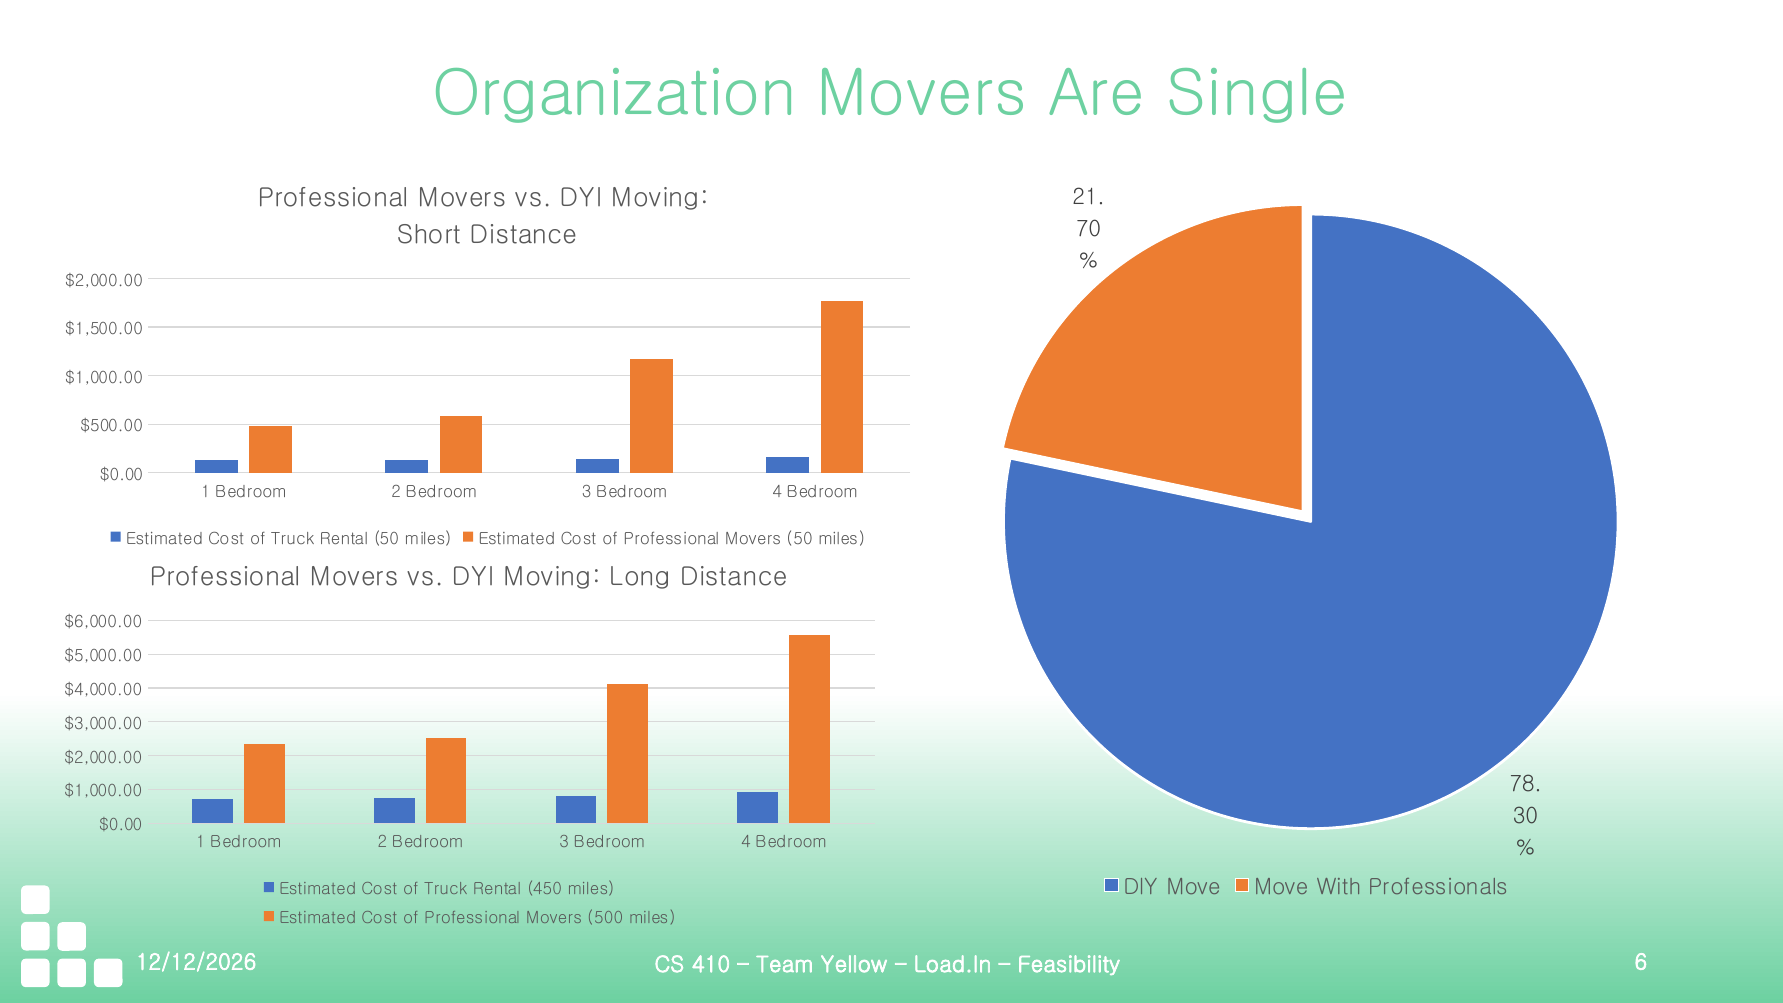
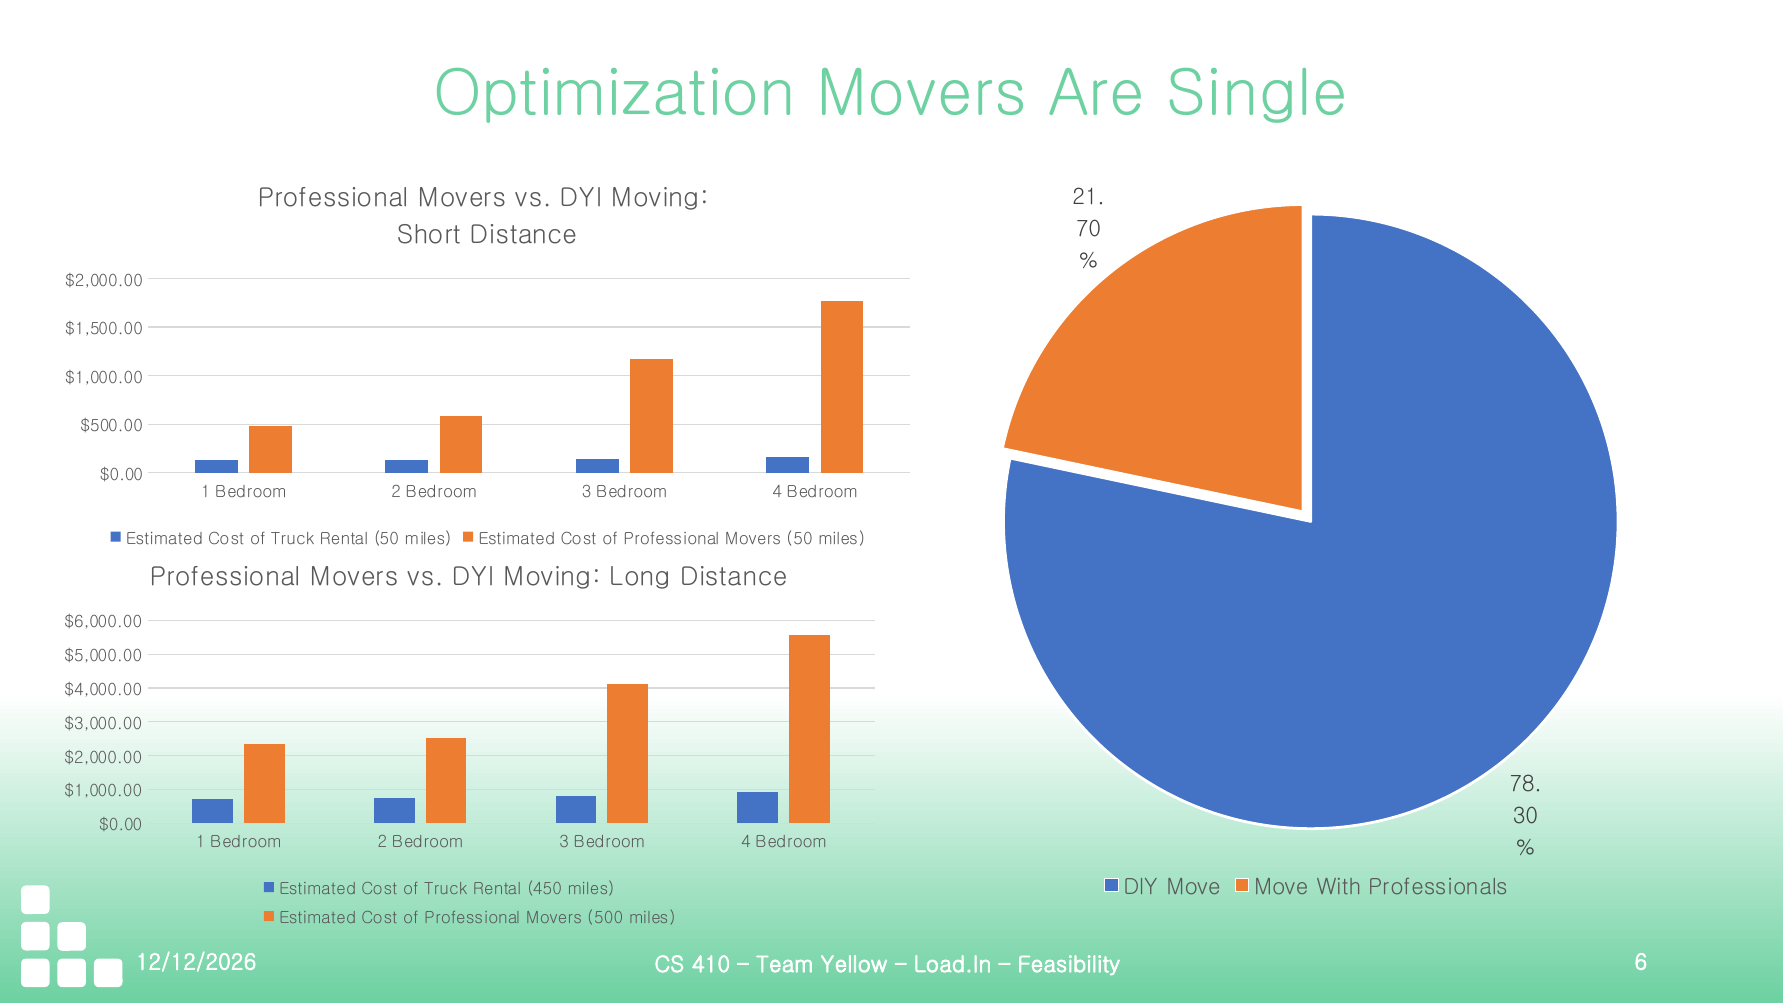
Organization: Organization -> Optimization
